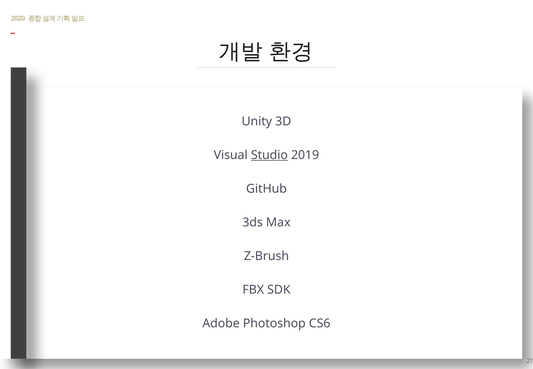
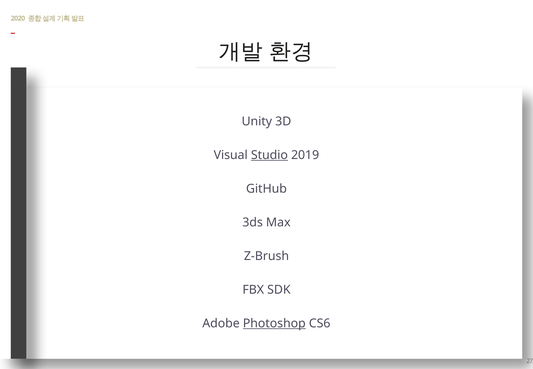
Photoshop underline: none -> present
